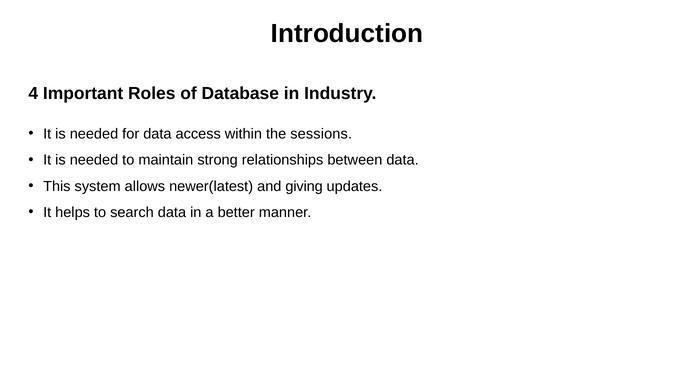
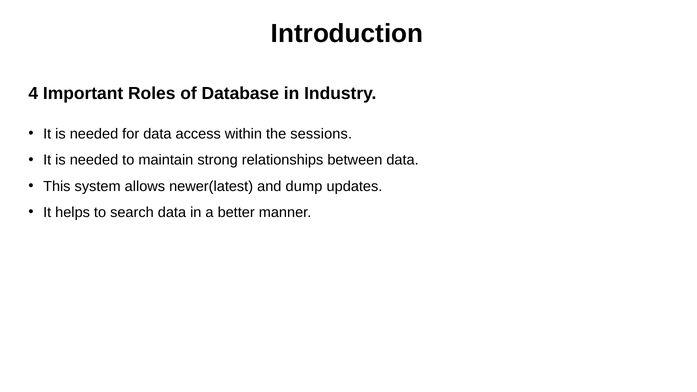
giving: giving -> dump
